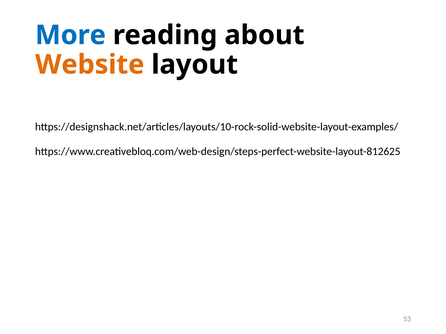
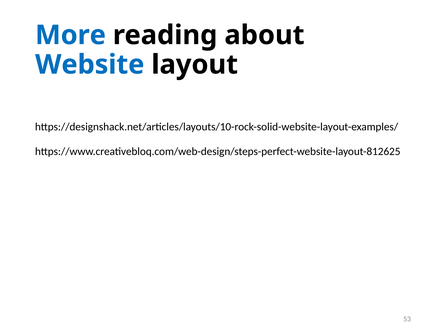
Website colour: orange -> blue
